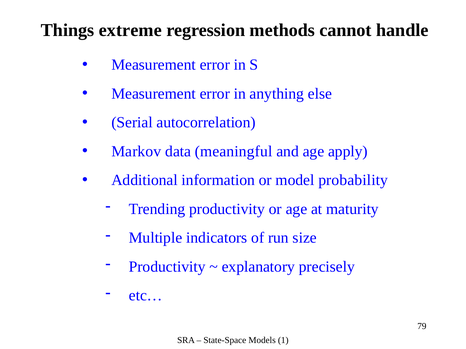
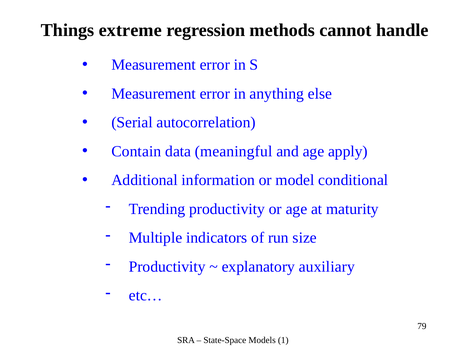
Markov: Markov -> Contain
probability: probability -> conditional
precisely: precisely -> auxiliary
